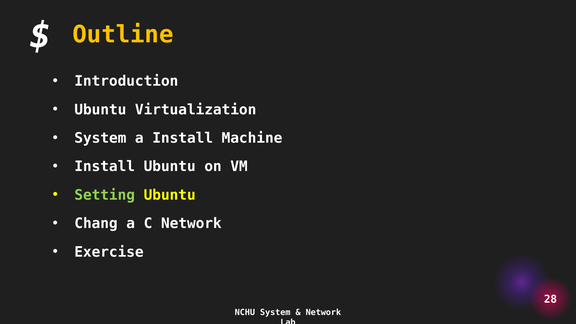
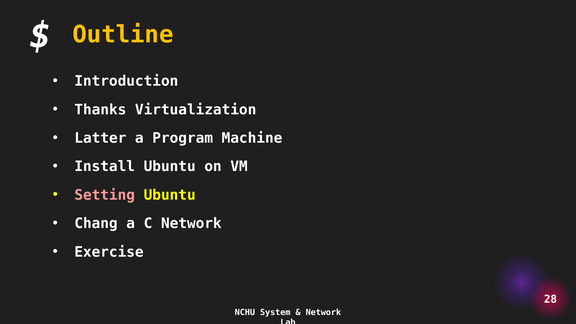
Ubuntu at (100, 110): Ubuntu -> Thanks
System at (100, 138): System -> Latter
a Install: Install -> Program
Setting colour: light green -> pink
